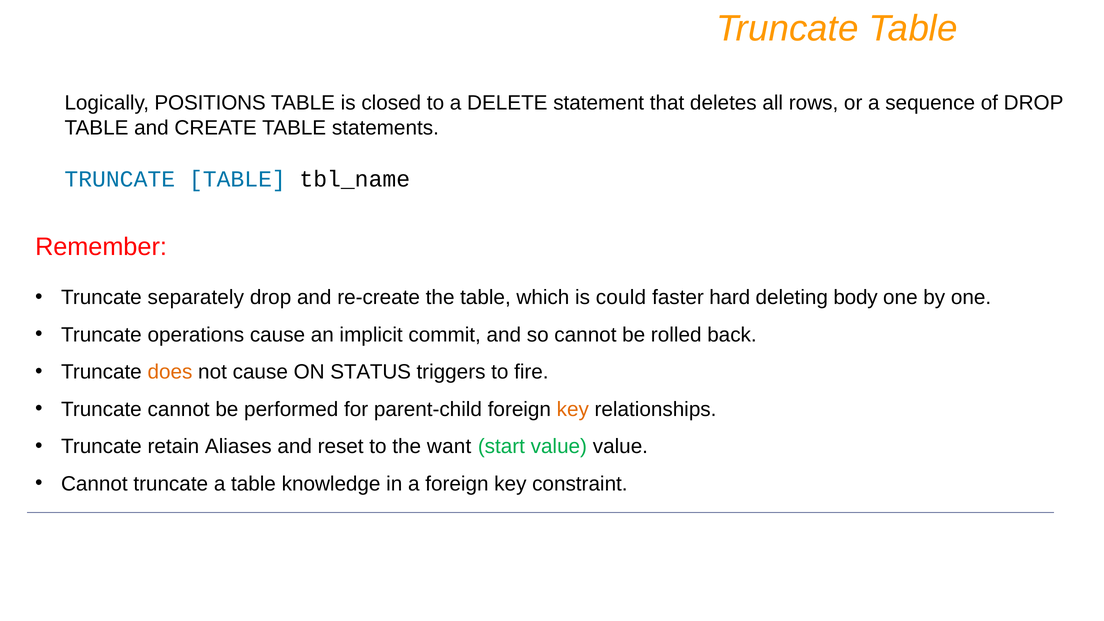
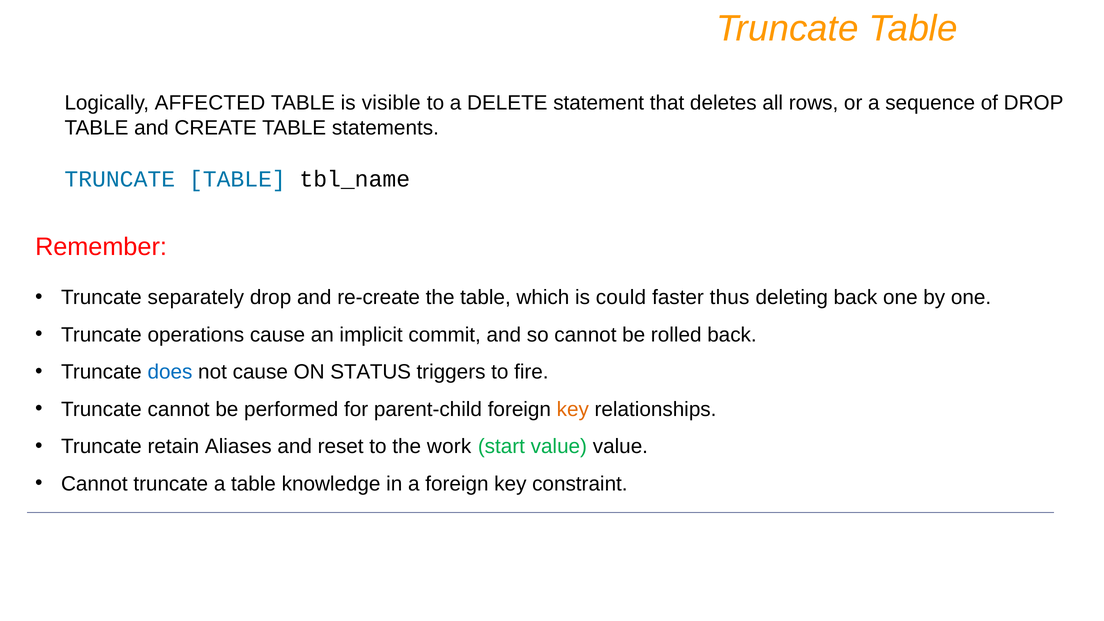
POSITIONS: POSITIONS -> AFFECTED
closed: closed -> visible
hard: hard -> thus
deleting body: body -> back
does colour: orange -> blue
want: want -> work
